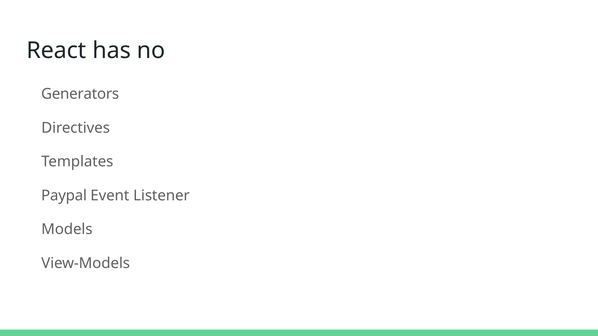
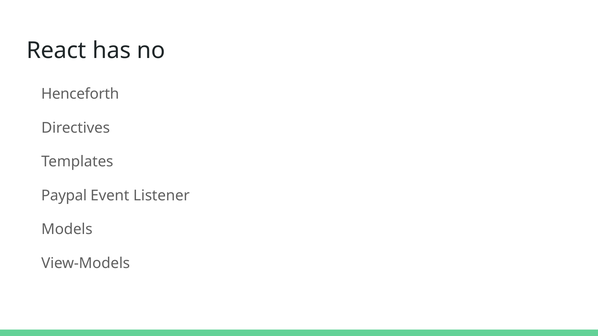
Generators: Generators -> Henceforth
